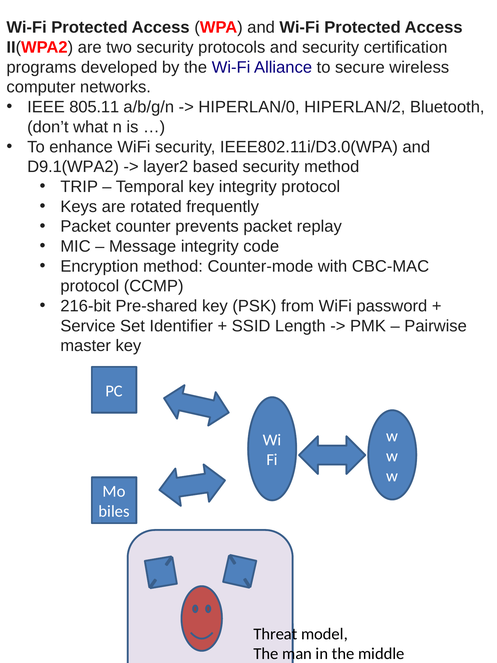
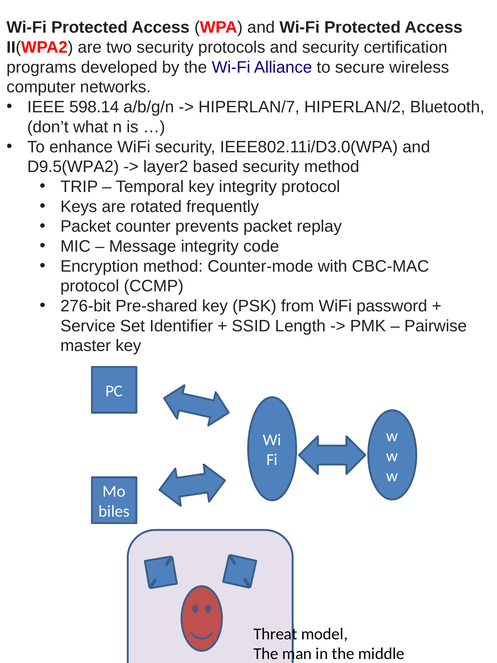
805.11: 805.11 -> 598.14
HIPERLAN/0: HIPERLAN/0 -> HIPERLAN/7
D9.1(WPA2: D9.1(WPA2 -> D9.5(WPA2
216-bit: 216-bit -> 276-bit
